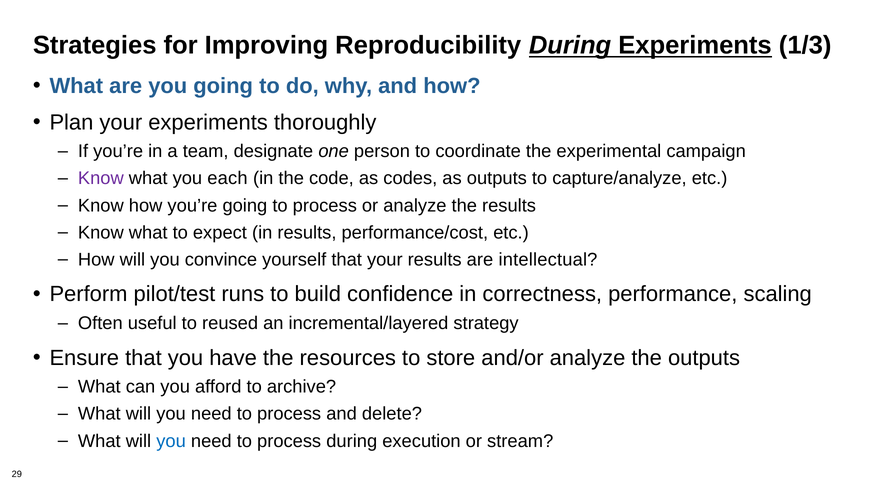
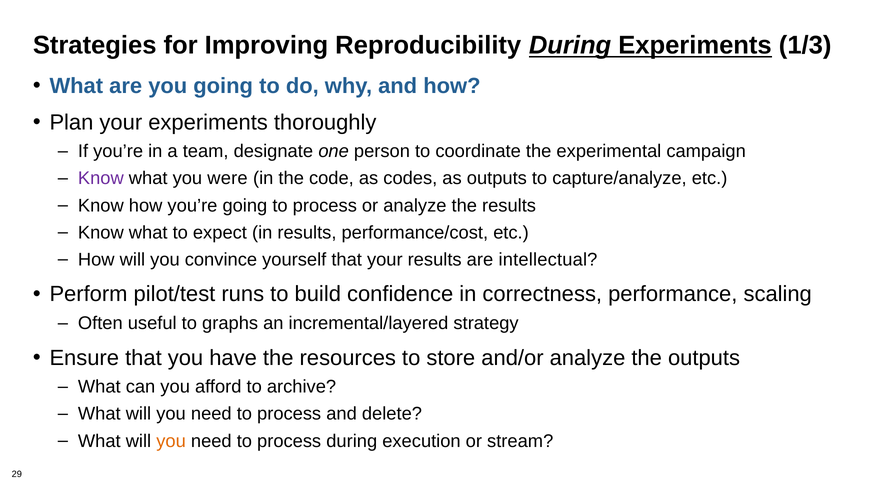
each: each -> were
reused: reused -> graphs
you at (171, 441) colour: blue -> orange
